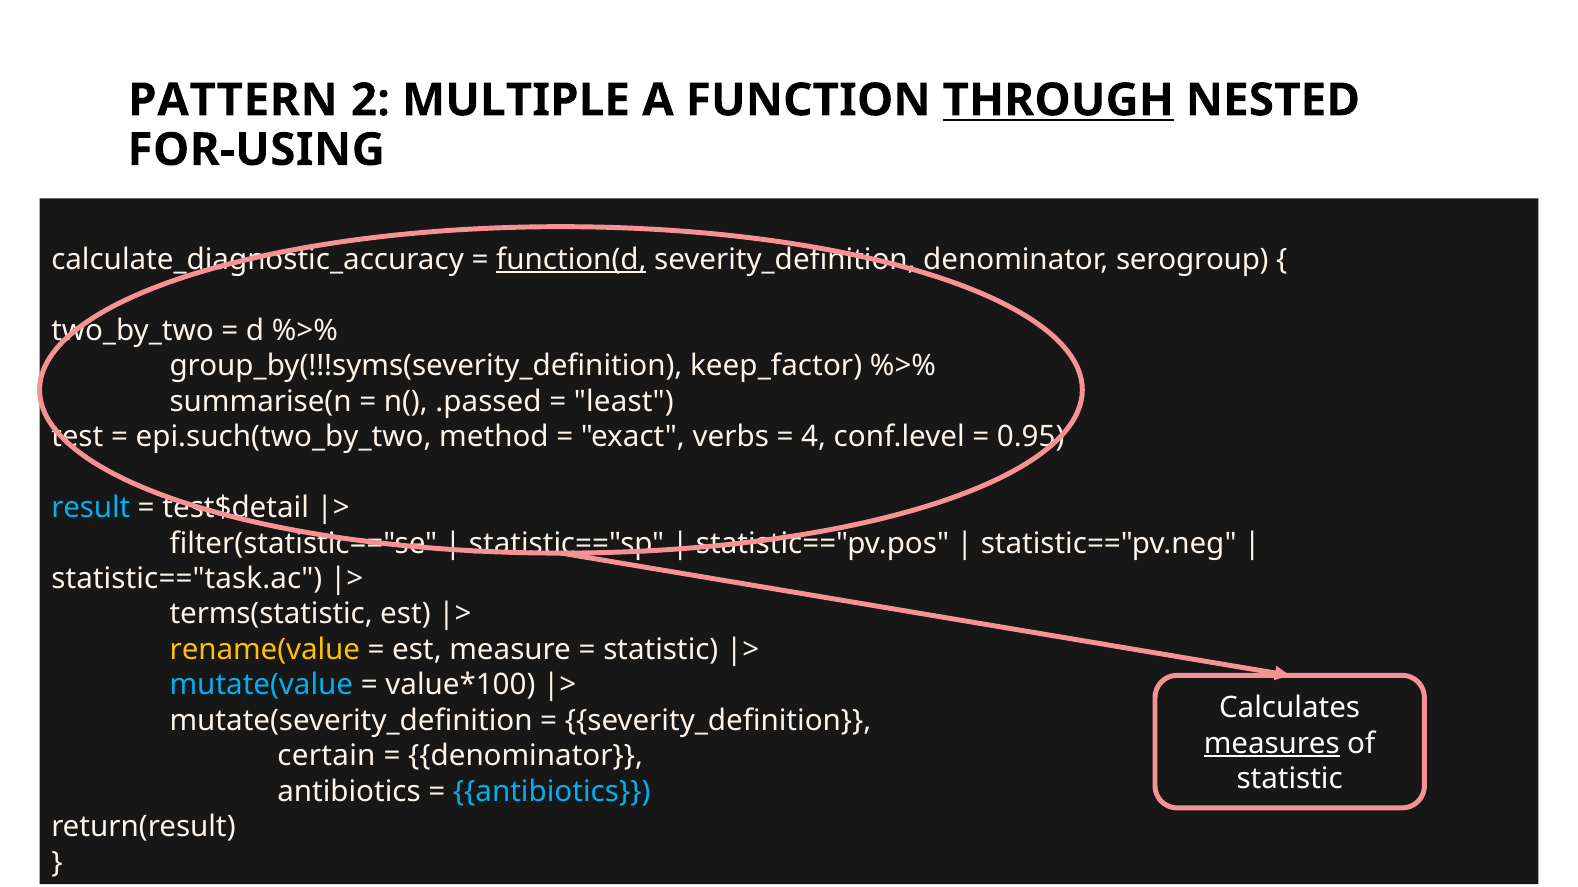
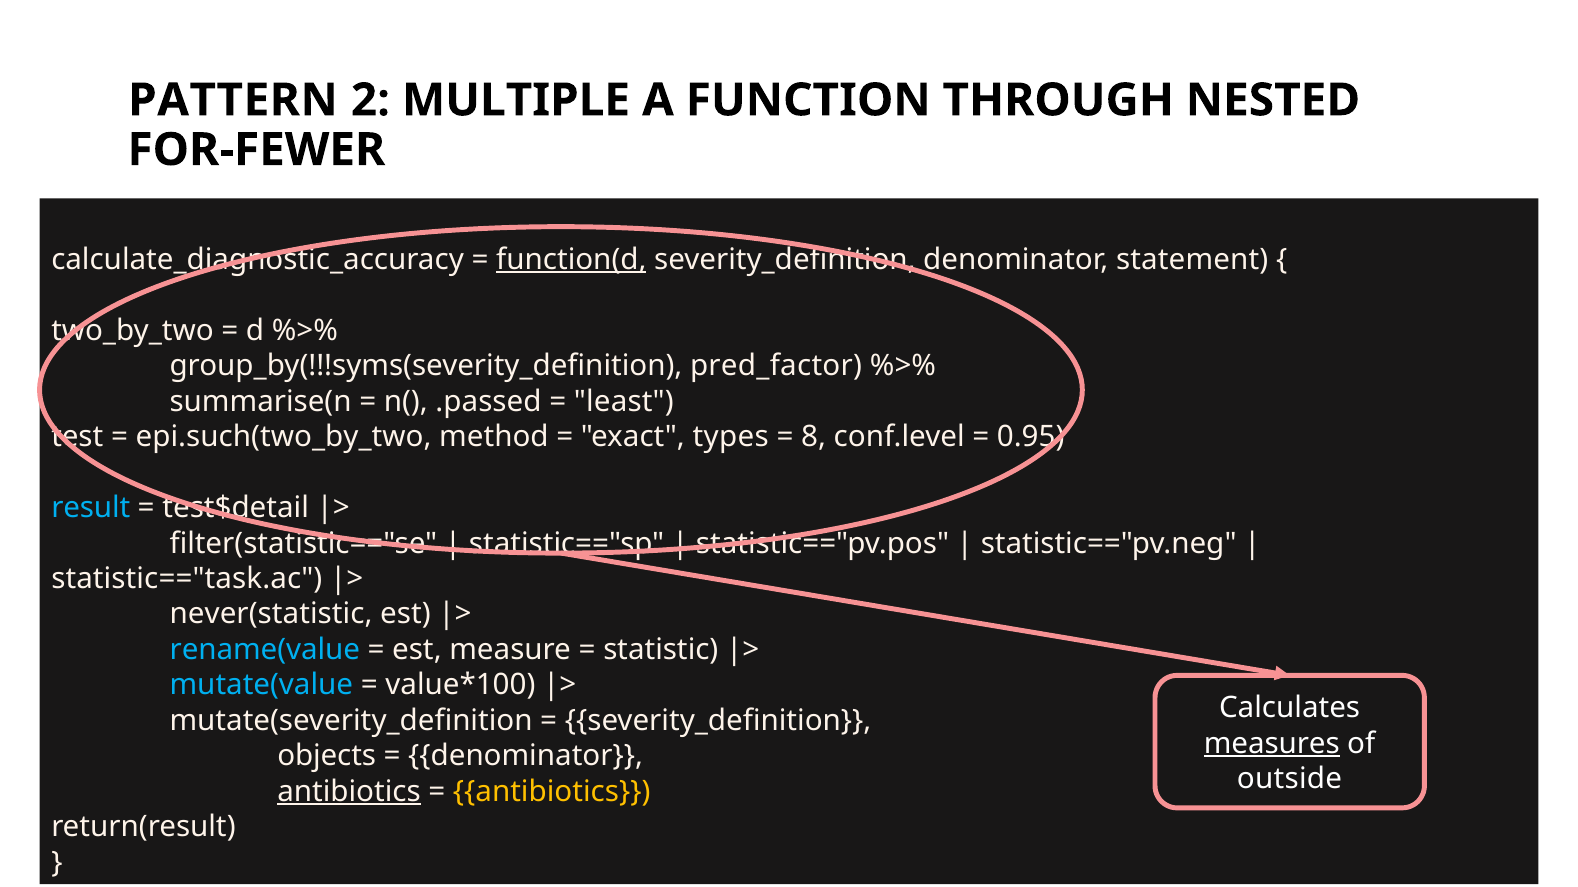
THROUGH underline: present -> none
FOR-USING: FOR-USING -> FOR-FEWER
serogroup: serogroup -> statement
keep_factor: keep_factor -> pred_factor
verbs: verbs -> types
4: 4 -> 8
terms(statistic: terms(statistic -> never(statistic
rename(value colour: yellow -> light blue
certain: certain -> objects
statistic at (1290, 780): statistic -> outside
antibiotics at (349, 792) underline: none -> present
antibiotics at (552, 792) colour: light blue -> yellow
